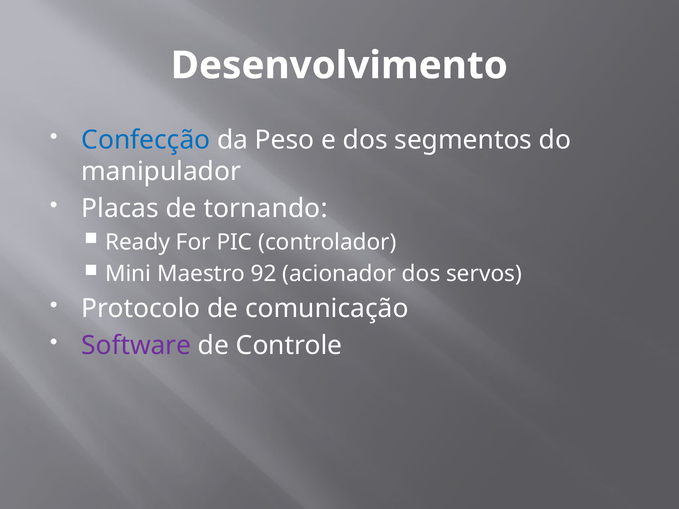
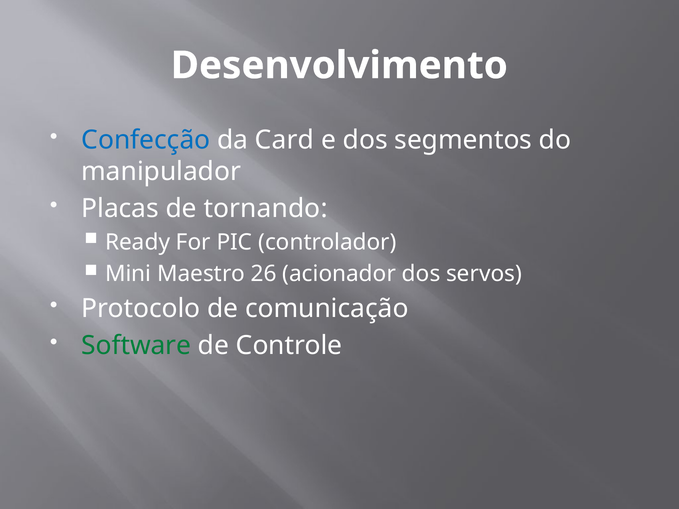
Peso: Peso -> Card
92: 92 -> 26
Software colour: purple -> green
